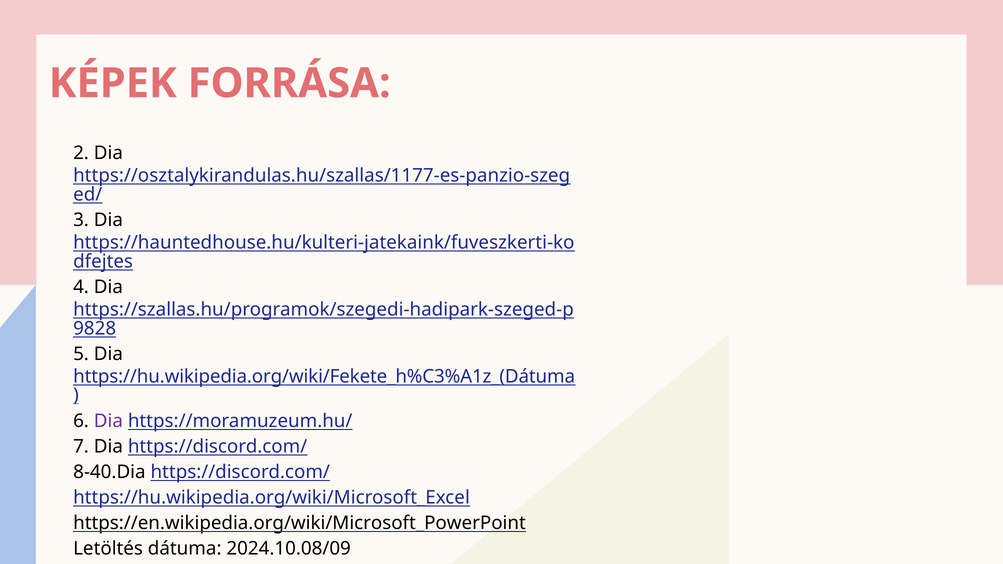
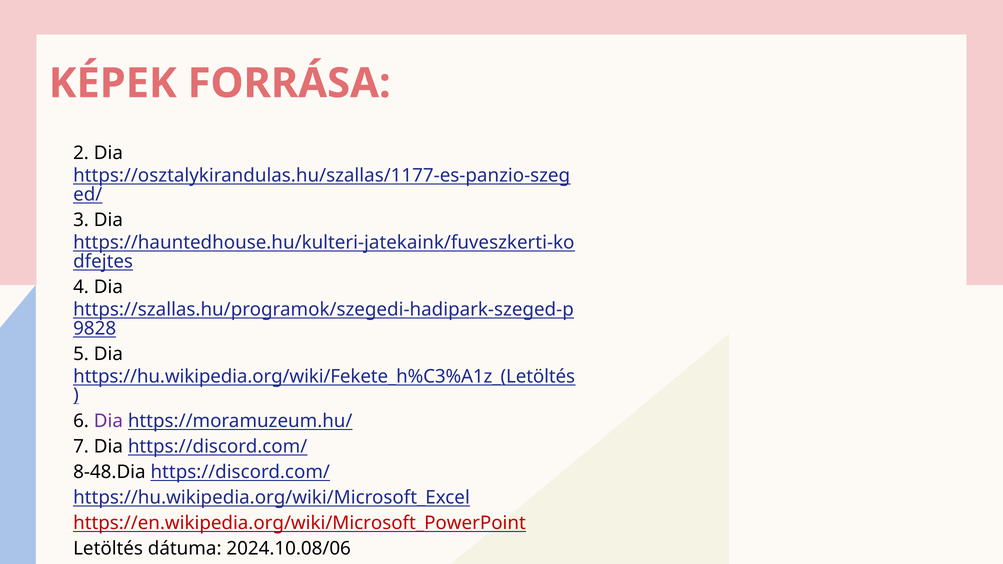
https://hu.wikipedia.org/wiki/Fekete_h%C3%A1z_(Dátuma: https://hu.wikipedia.org/wiki/Fekete_h%C3%A1z_(Dátuma -> https://hu.wikipedia.org/wiki/Fekete_h%C3%A1z_(Letöltés
8-40.Dia: 8-40.Dia -> 8-48.Dia
https://en.wikipedia.org/wiki/Microsoft_PowerPoint colour: black -> red
2024.10.08/09: 2024.10.08/09 -> 2024.10.08/06
